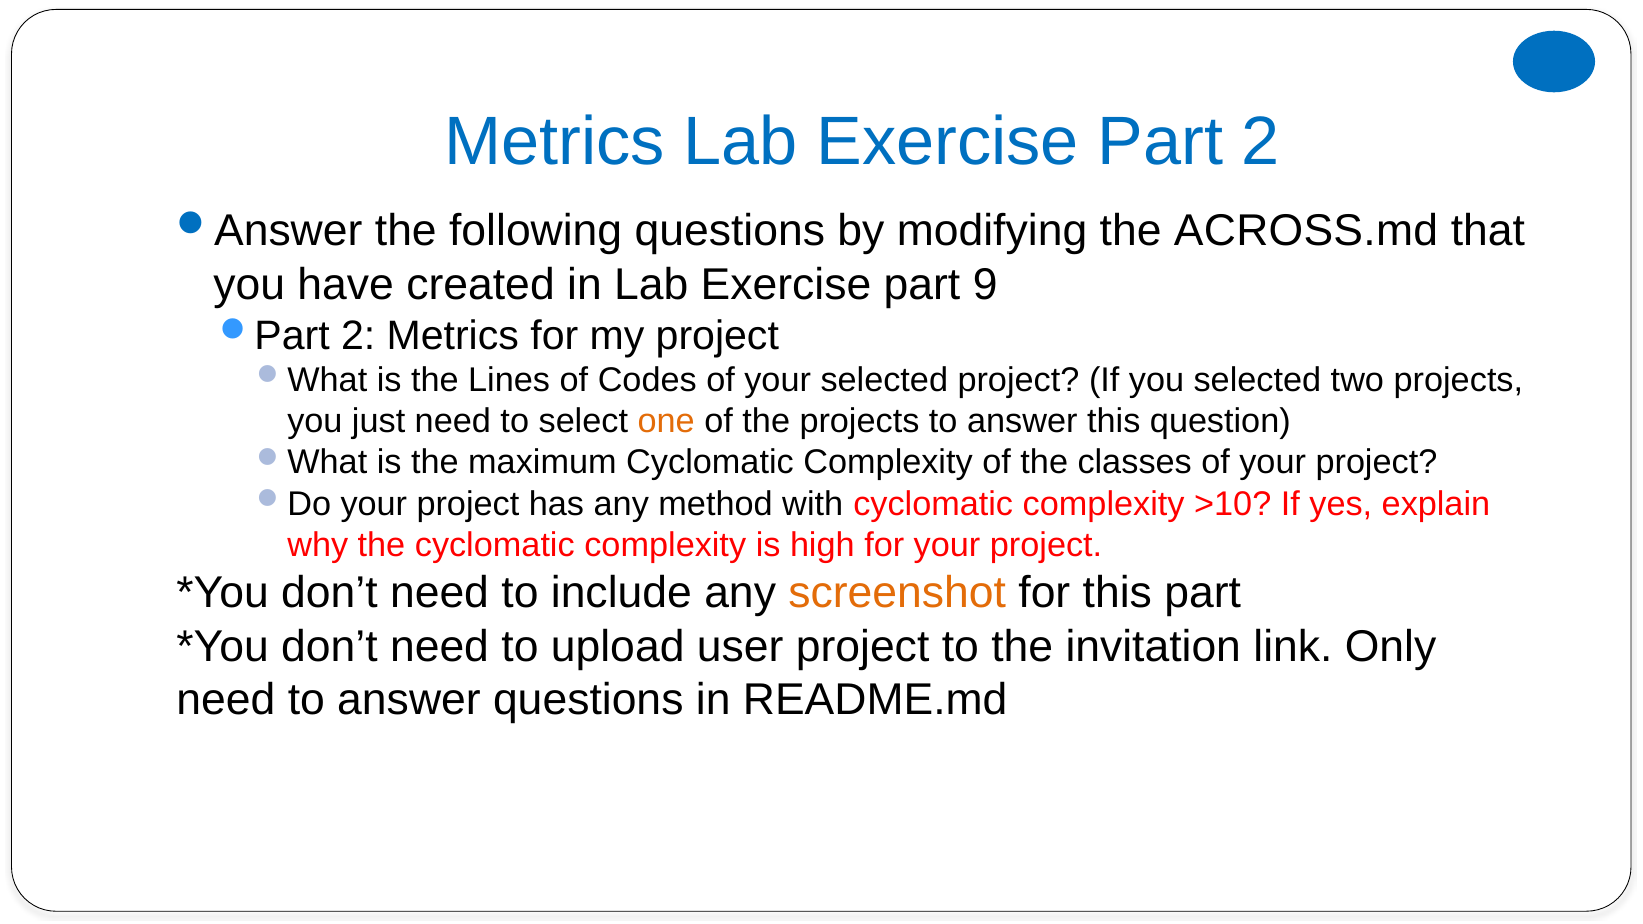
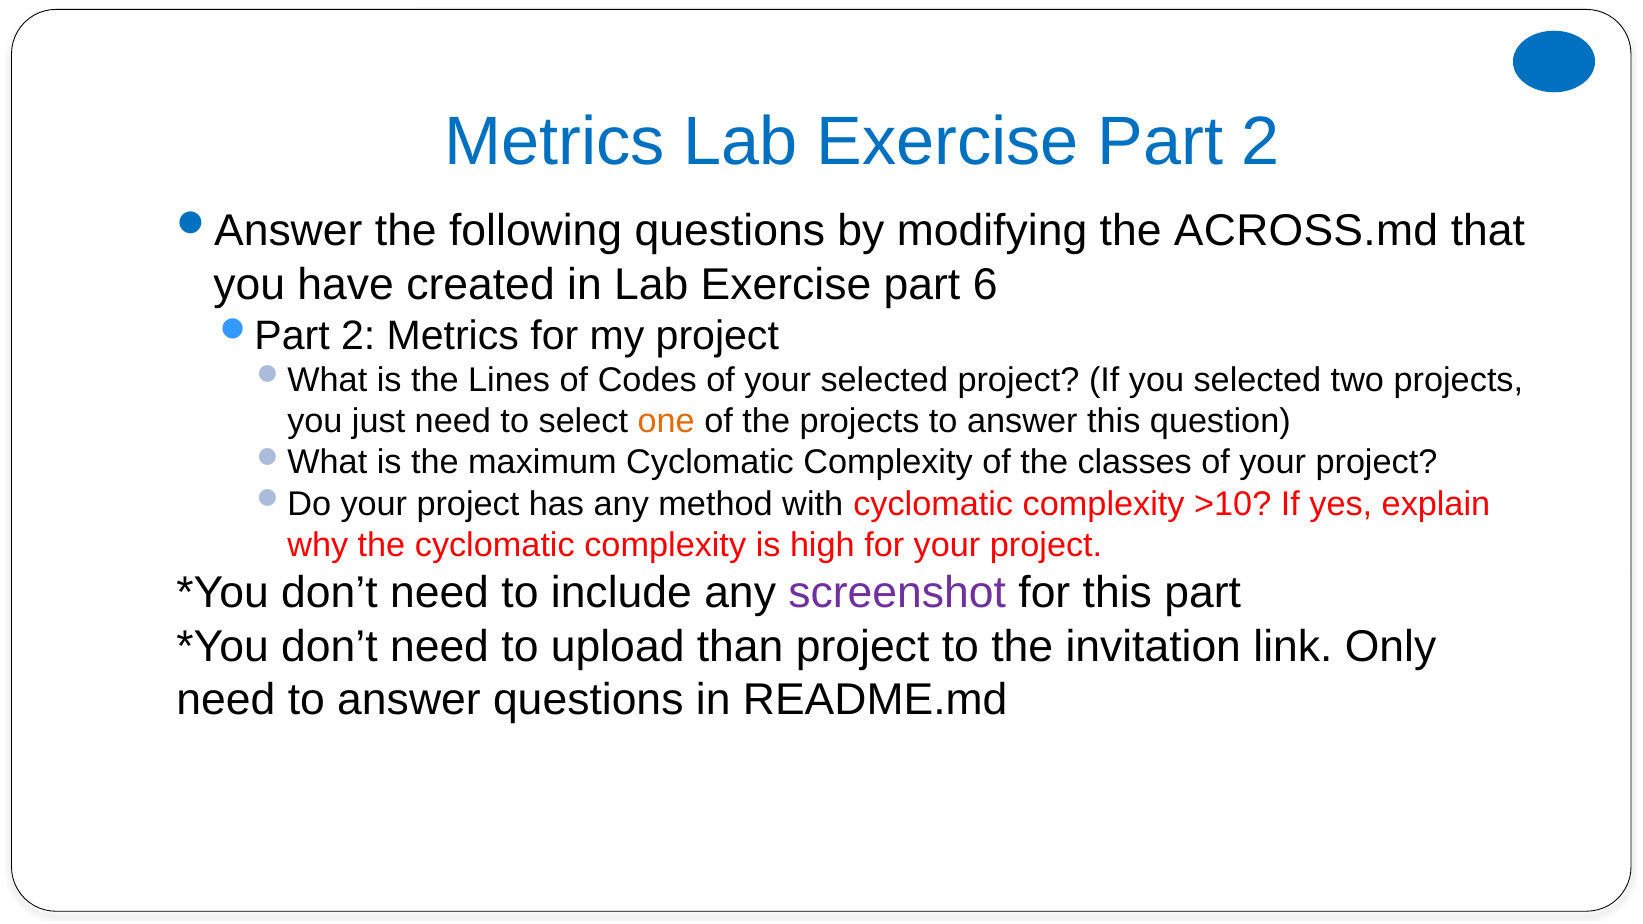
9: 9 -> 6
screenshot colour: orange -> purple
user: user -> than
